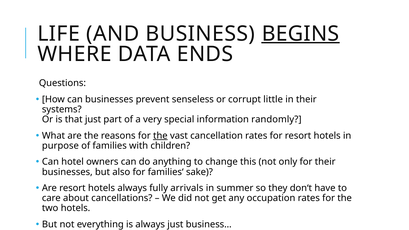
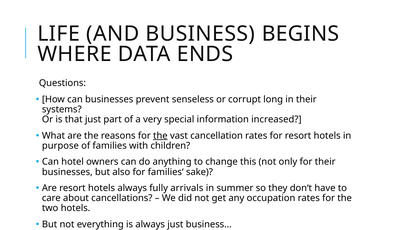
BEGINS underline: present -> none
little: little -> long
randomly: randomly -> increased
